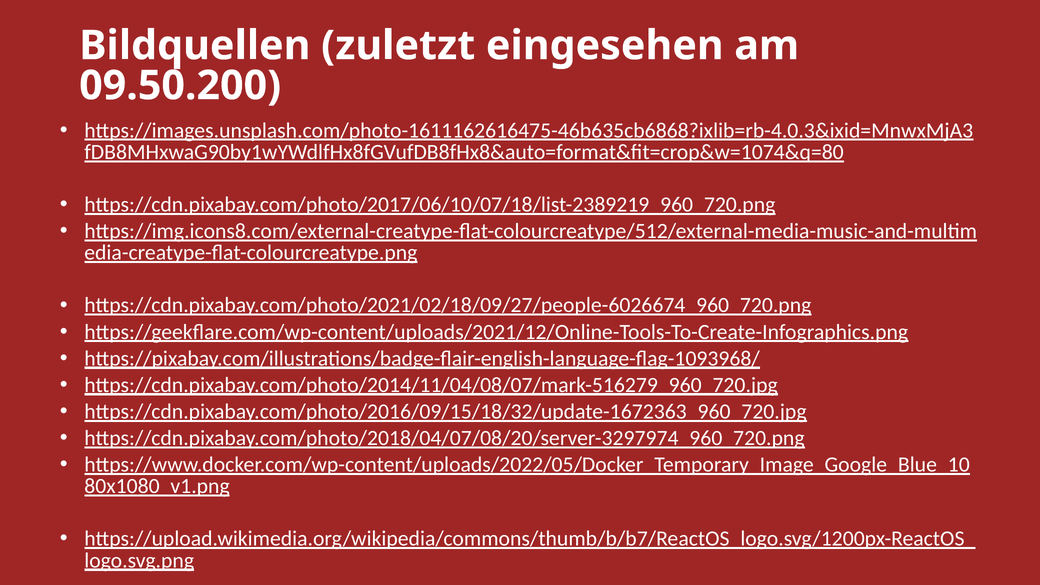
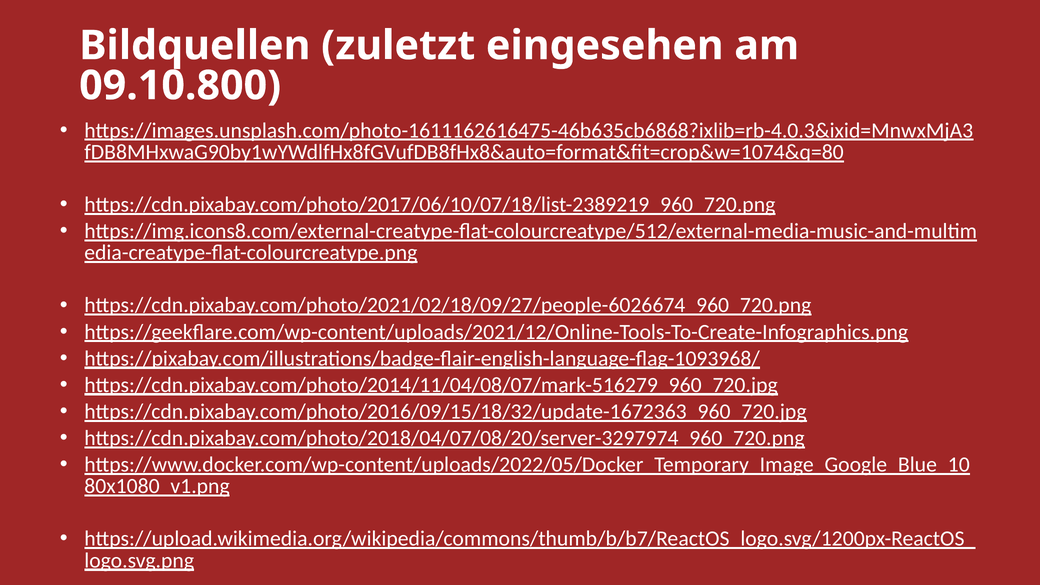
09.50.200: 09.50.200 -> 09.10.800
